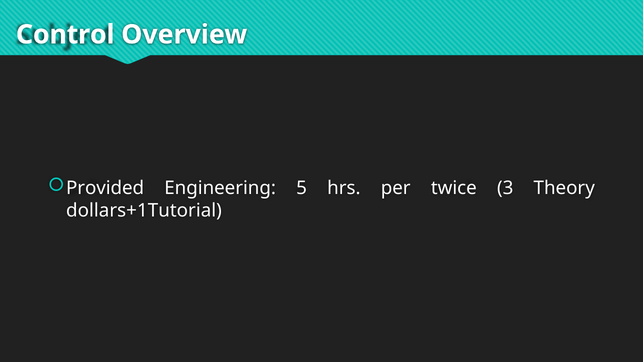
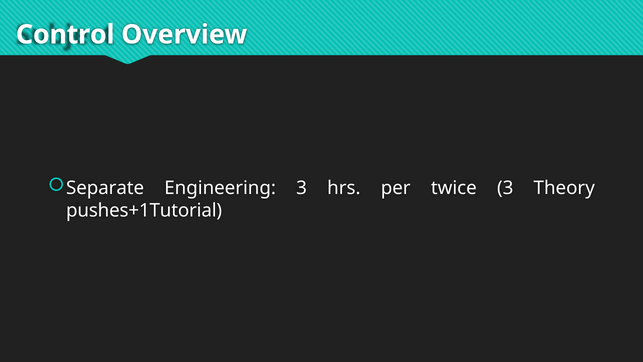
Provided: Provided -> Separate
Engineering 5: 5 -> 3
dollars+1Tutorial: dollars+1Tutorial -> pushes+1Tutorial
